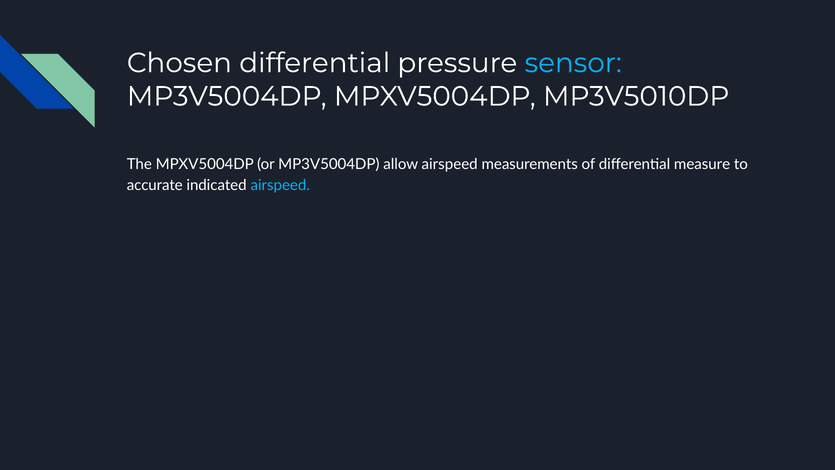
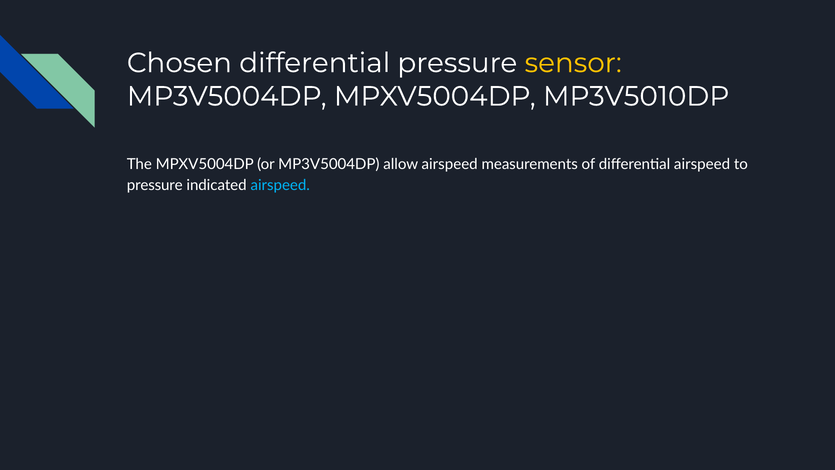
sensor colour: light blue -> yellow
differential measure: measure -> airspeed
accurate at (155, 185): accurate -> pressure
